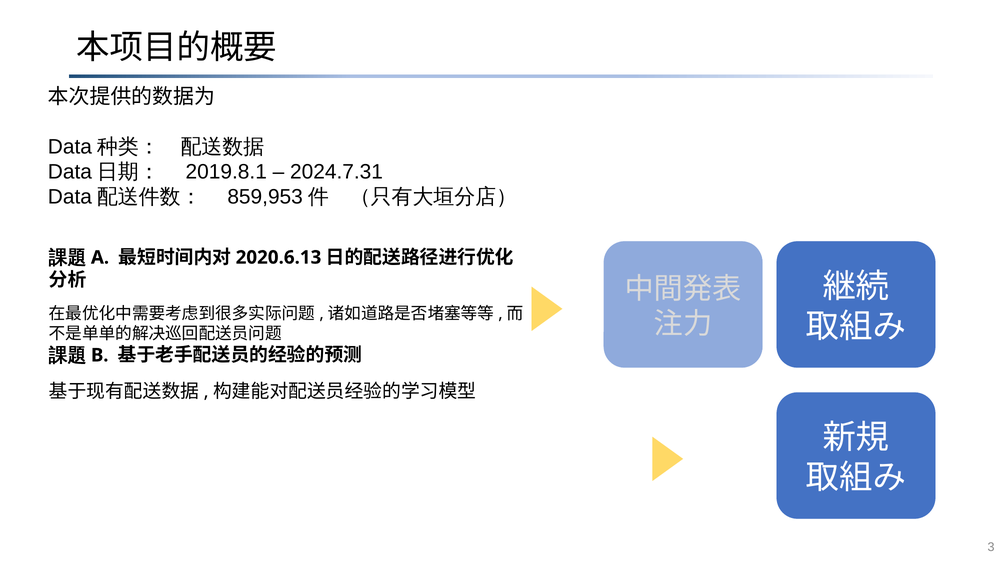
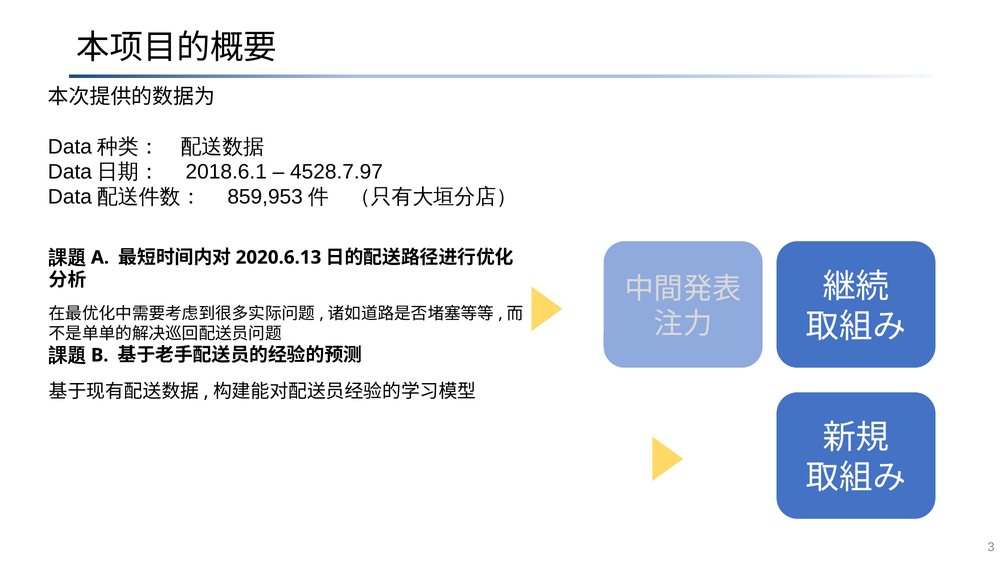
2019.8.1: 2019.8.1 -> 2018.6.1
2024.7.31: 2024.7.31 -> 4528.7.97
